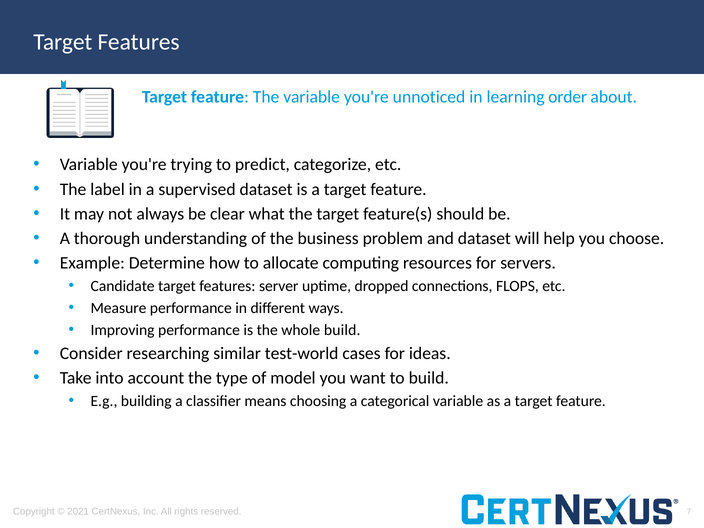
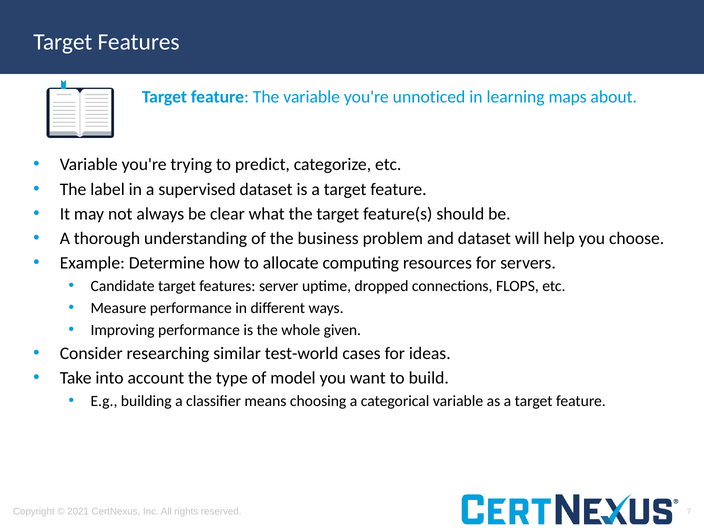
order: order -> maps
whole build: build -> given
